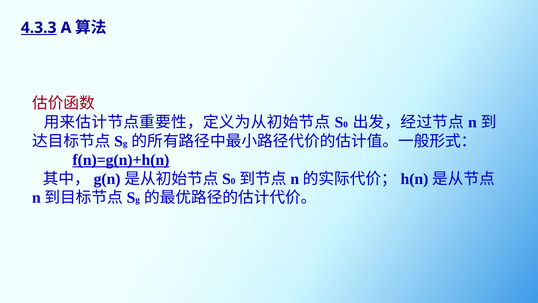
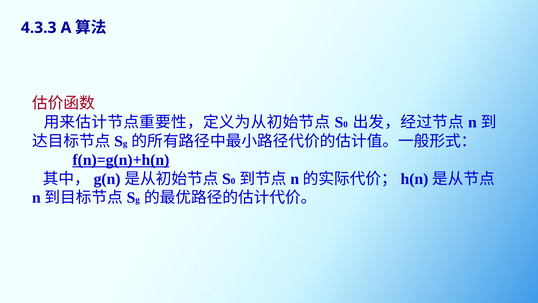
4.3.3 underline: present -> none
